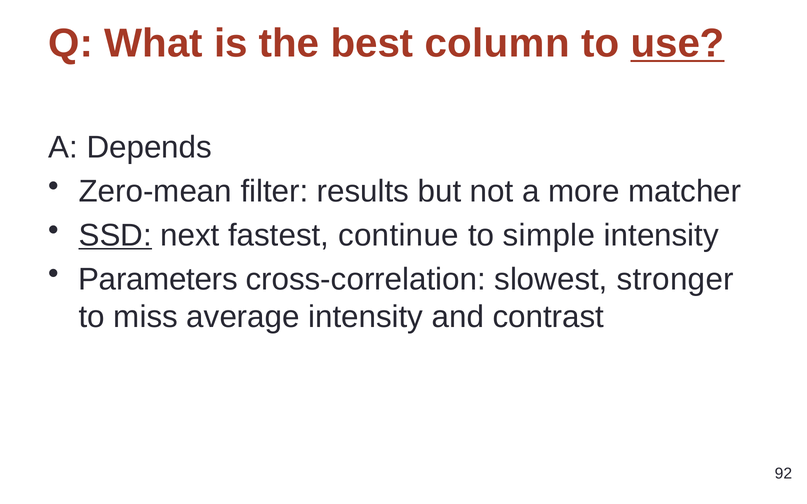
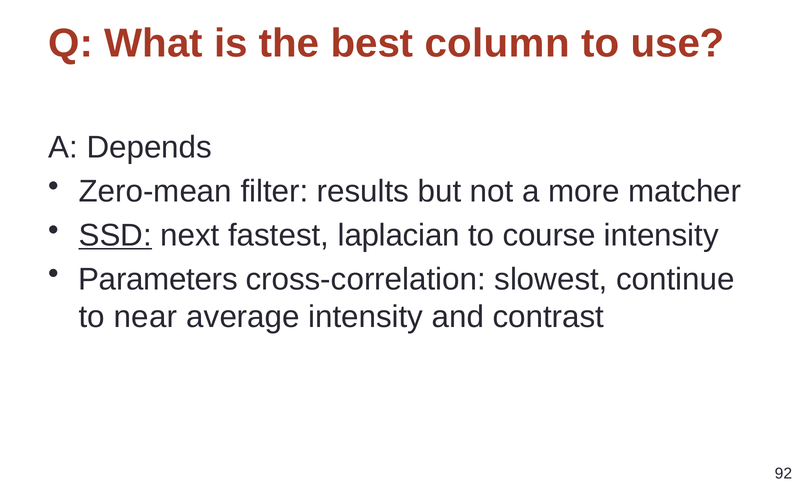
use underline: present -> none
continue: continue -> laplacian
simple: simple -> course
stronger: stronger -> continue
miss: miss -> near
